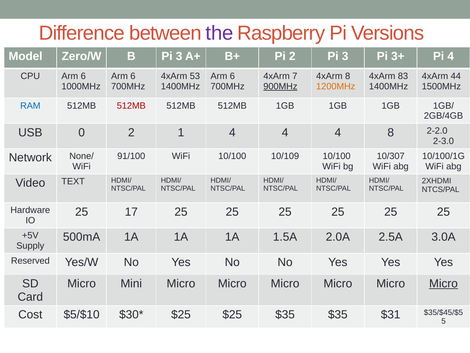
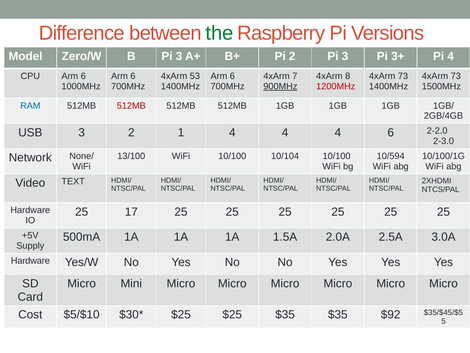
the colour: purple -> green
83 at (403, 76): 83 -> 73
44 at (456, 76): 44 -> 73
1200MHz colour: orange -> red
USB 0: 0 -> 3
4 8: 8 -> 6
91/100: 91/100 -> 13/100
10/109: 10/109 -> 10/104
10/307: 10/307 -> 10/594
Reserved at (30, 261): Reserved -> Hardware
Micro at (444, 283) underline: present -> none
$31: $31 -> $92
